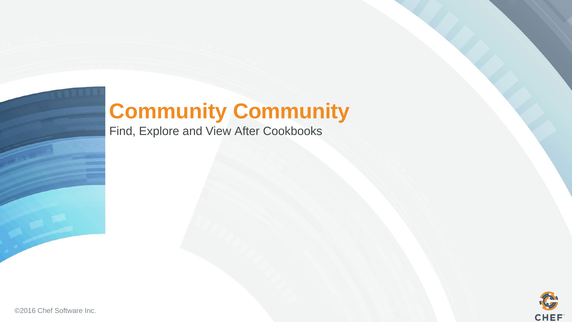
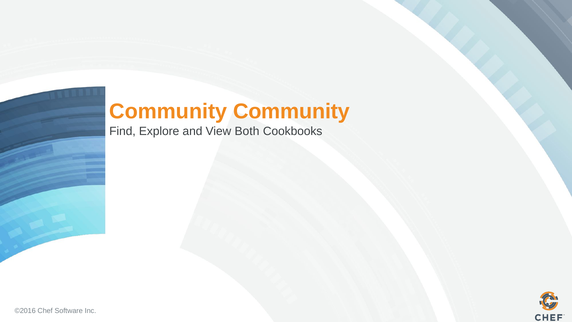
After: After -> Both
